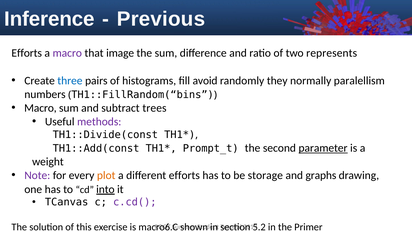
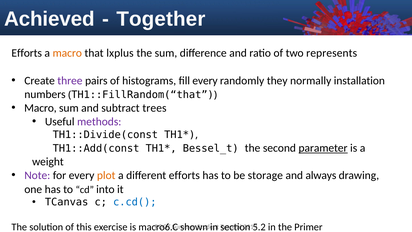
Inference: Inference -> Achieved
Previous: Previous -> Together
macro at (67, 53) colour: purple -> orange
image: image -> lxplus
three colour: blue -> purple
fill avoid: avoid -> every
paralellism: paralellism -> installation
TH1::FillRandom(“bins: TH1::FillRandom(“bins -> TH1::FillRandom(“that
Prompt_t: Prompt_t -> Bessel_t
graphs: graphs -> always
into underline: present -> none
c.cd( colour: purple -> blue
